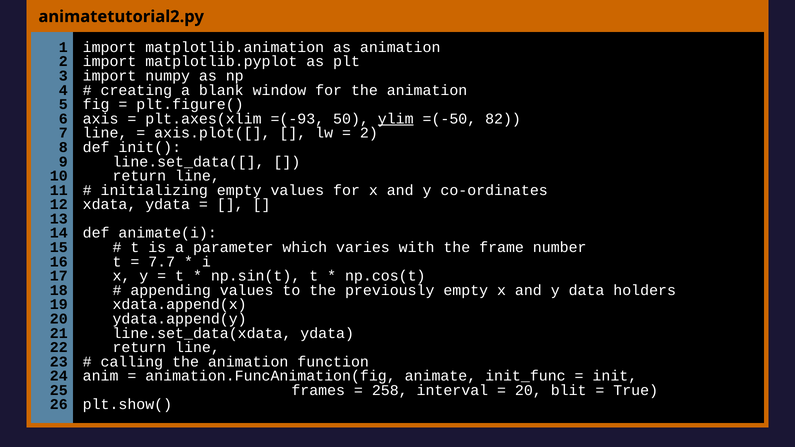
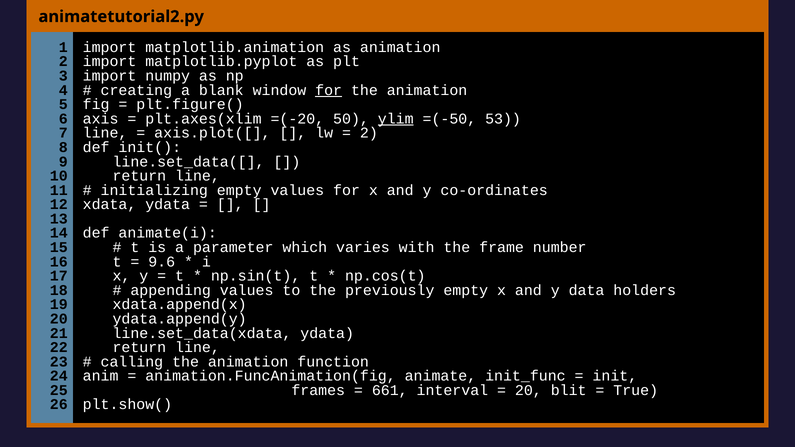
for at (329, 90) underline: none -> present
=(-93: =(-93 -> =(-20
82: 82 -> 53
7.7: 7.7 -> 9.6
258: 258 -> 661
